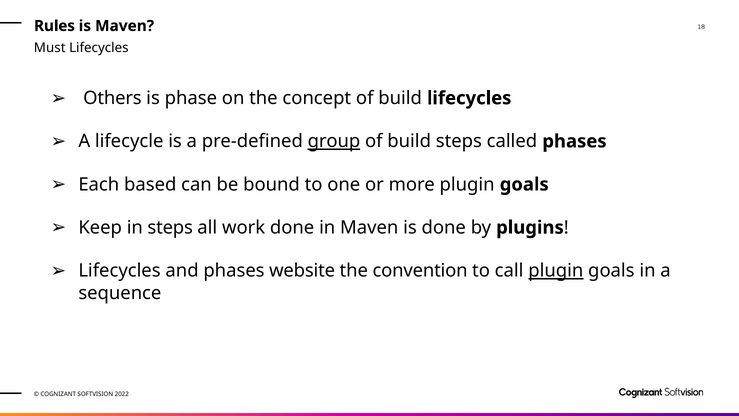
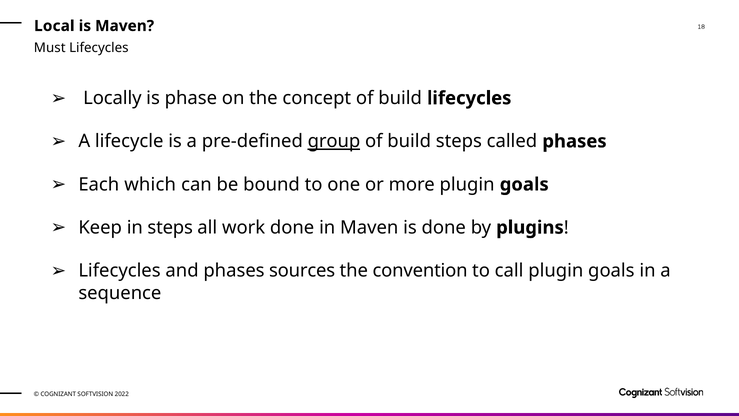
Rules: Rules -> Local
Others: Others -> Locally
based: based -> which
website: website -> sources
plugin at (556, 271) underline: present -> none
